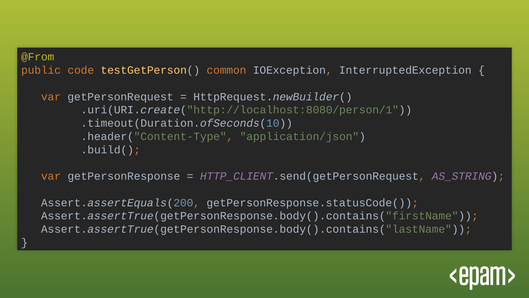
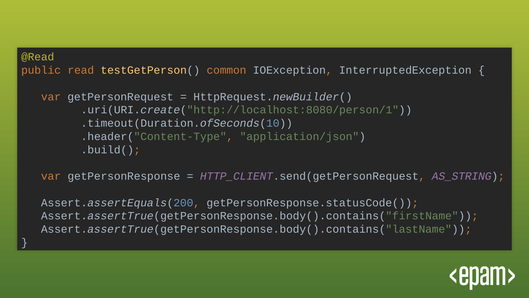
@From: @From -> @Read
code: code -> read
